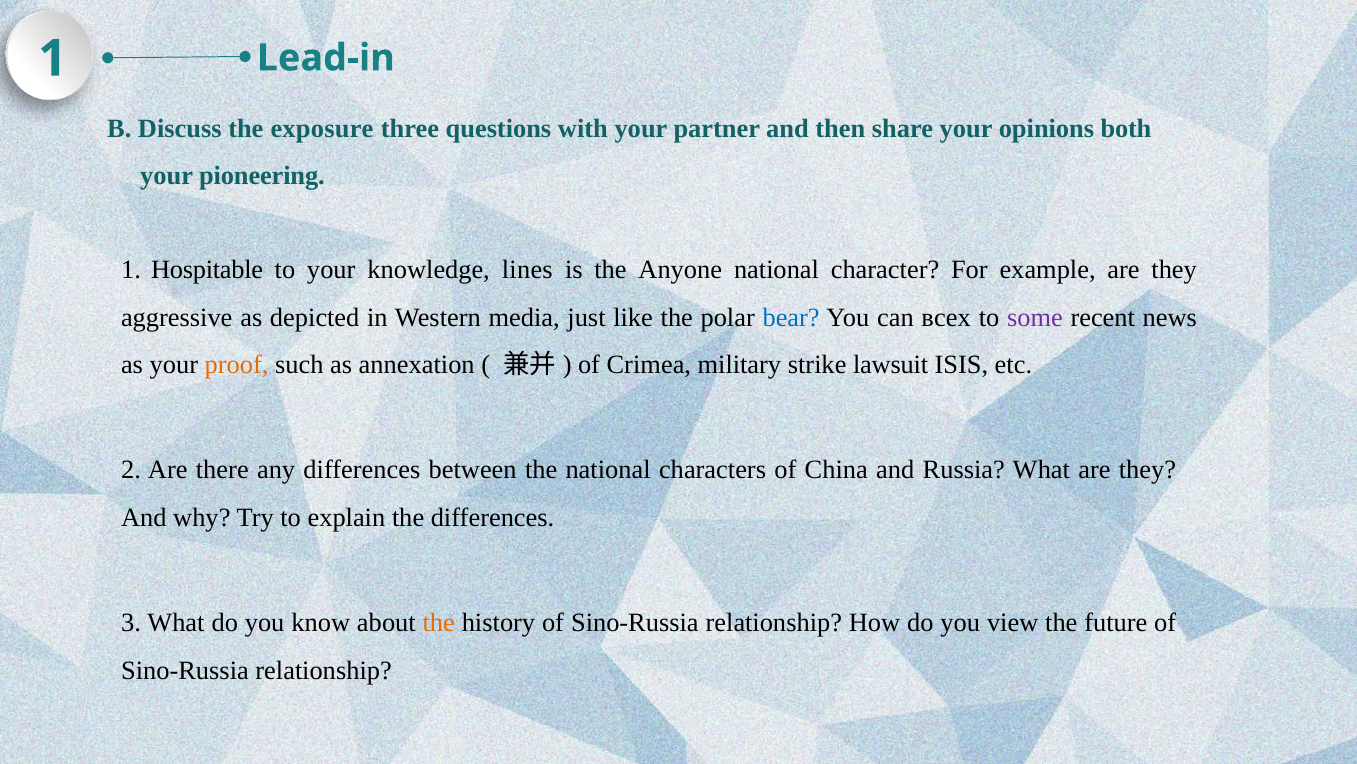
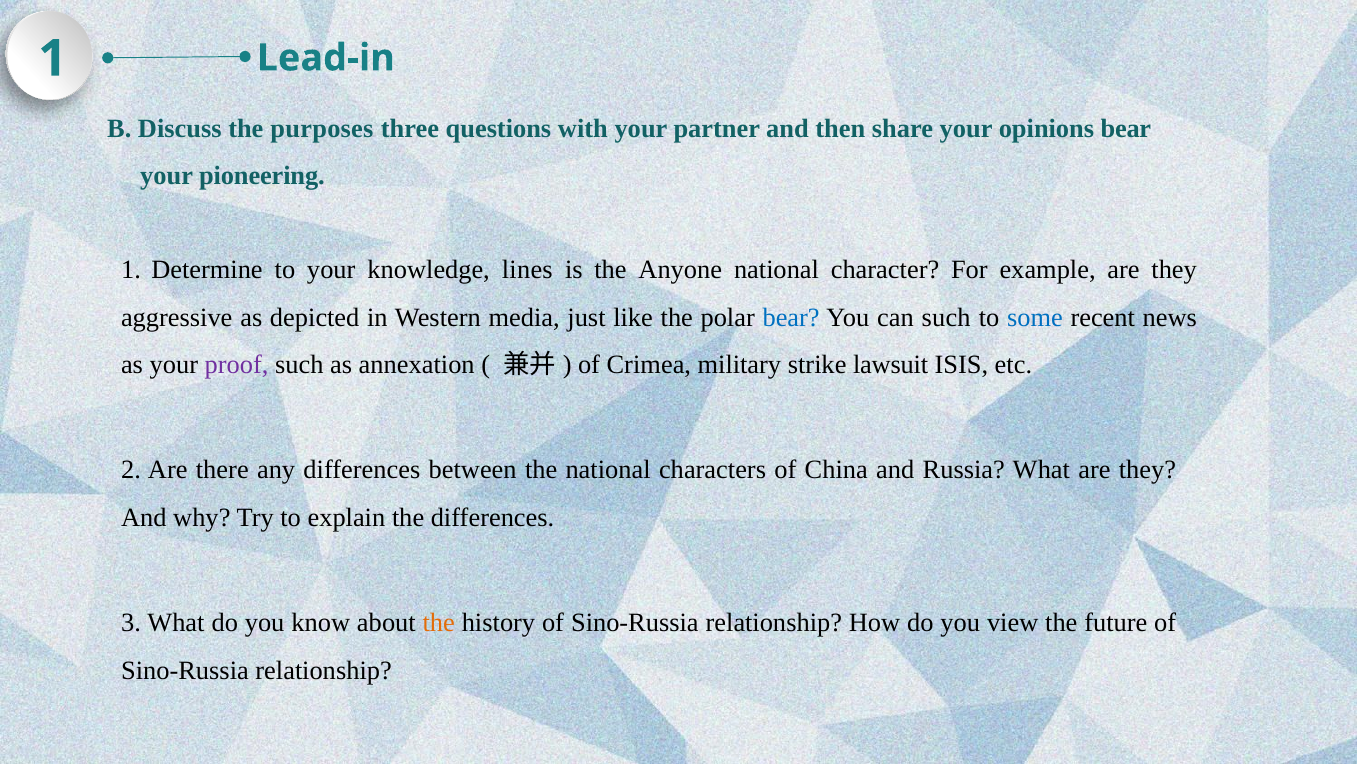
exposure: exposure -> purposes
opinions both: both -> bear
Hospitable: Hospitable -> Determine
can всех: всех -> such
some colour: purple -> blue
proof colour: orange -> purple
